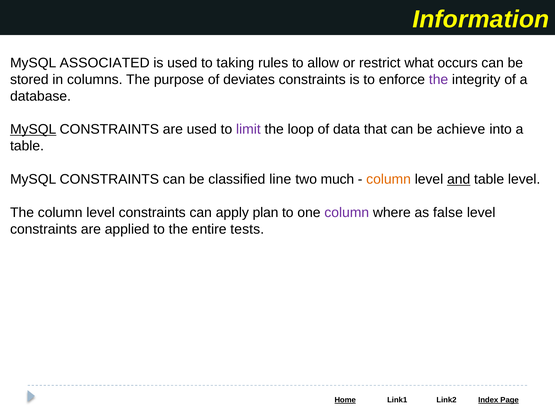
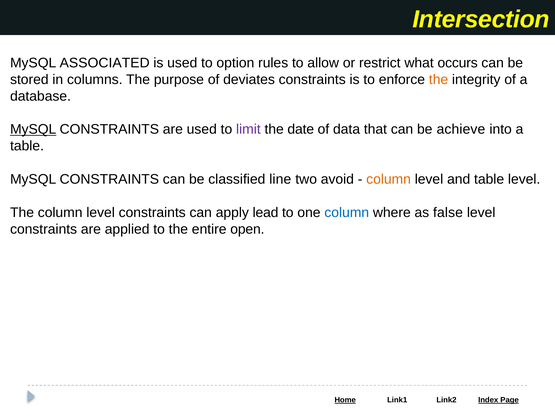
Information: Information -> Intersection
taking: taking -> option
the at (439, 80) colour: purple -> orange
loop: loop -> date
much: much -> avoid
and underline: present -> none
plan: plan -> lead
column at (347, 213) colour: purple -> blue
tests: tests -> open
